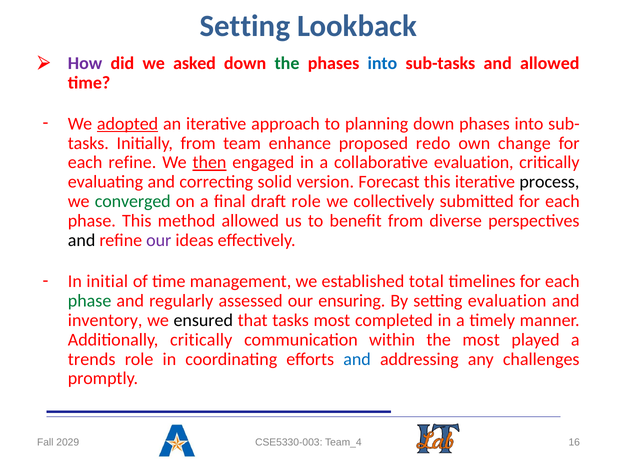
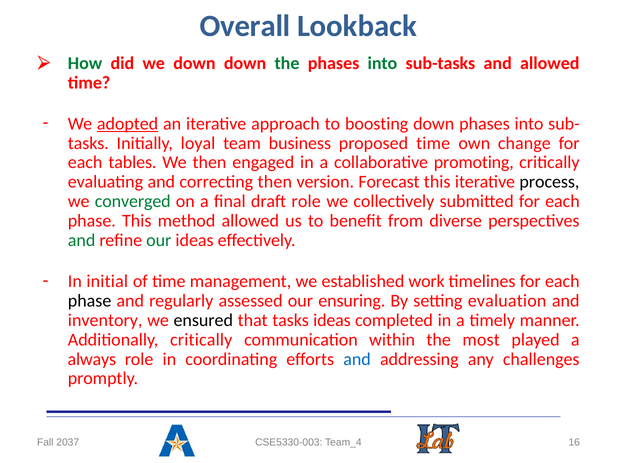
Setting at (245, 26): Setting -> Overall
How colour: purple -> green
we asked: asked -> down
into at (382, 63) colour: blue -> green
planning: planning -> boosting
Initially from: from -> loyal
enhance: enhance -> business
proposed redo: redo -> time
each refine: refine -> tables
then at (209, 162) underline: present -> none
collaborative evaluation: evaluation -> promoting
correcting solid: solid -> then
and at (82, 240) colour: black -> green
our at (159, 240) colour: purple -> green
total: total -> work
phase at (90, 301) colour: green -> black
tasks most: most -> ideas
trends: trends -> always
2029: 2029 -> 2037
